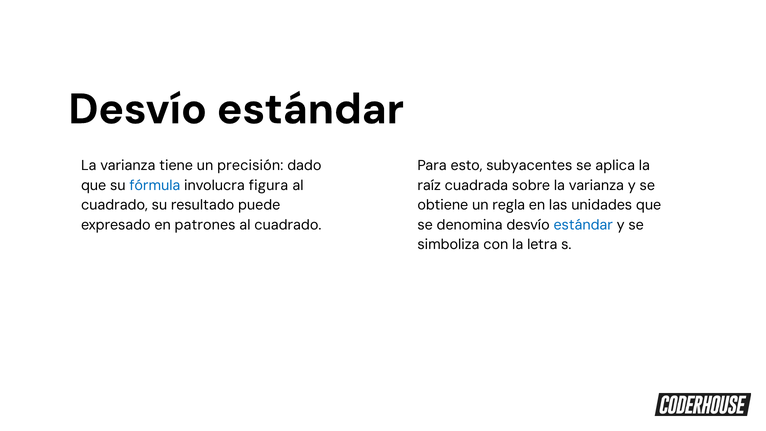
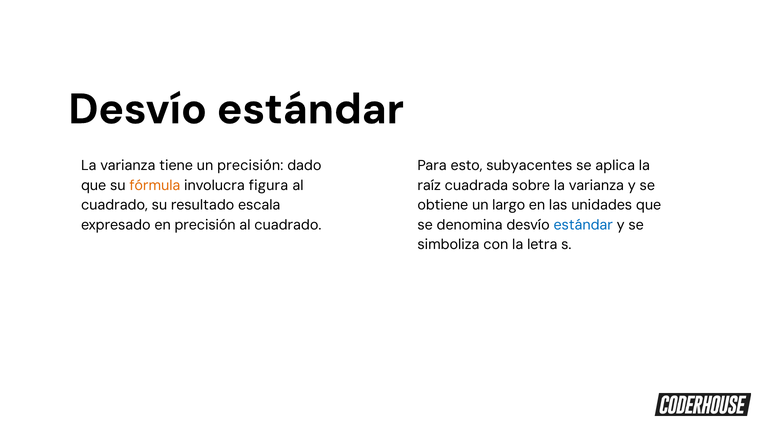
fórmula colour: blue -> orange
regla: regla -> largo
puede: puede -> escala
en patrones: patrones -> precisión
